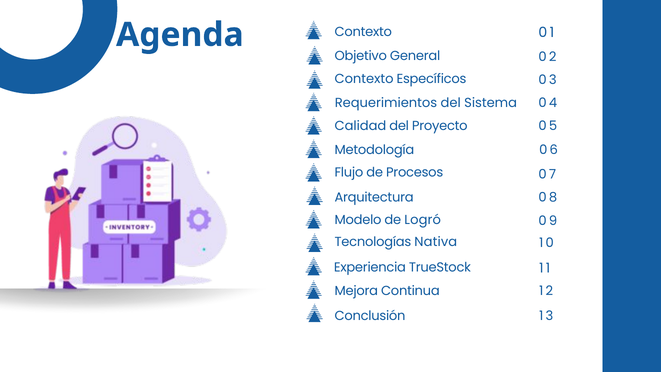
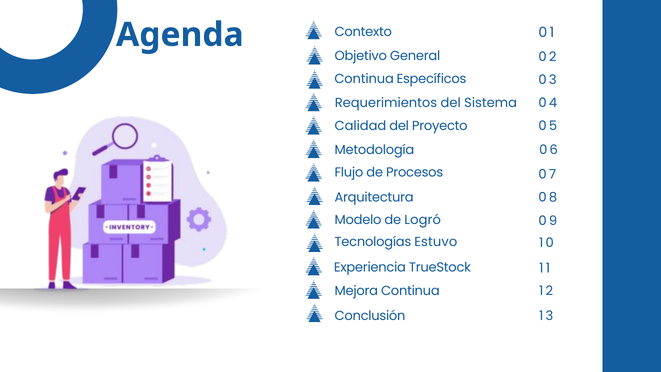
Contexto at (364, 79): Contexto -> Continua
Nativa: Nativa -> Estuvo
